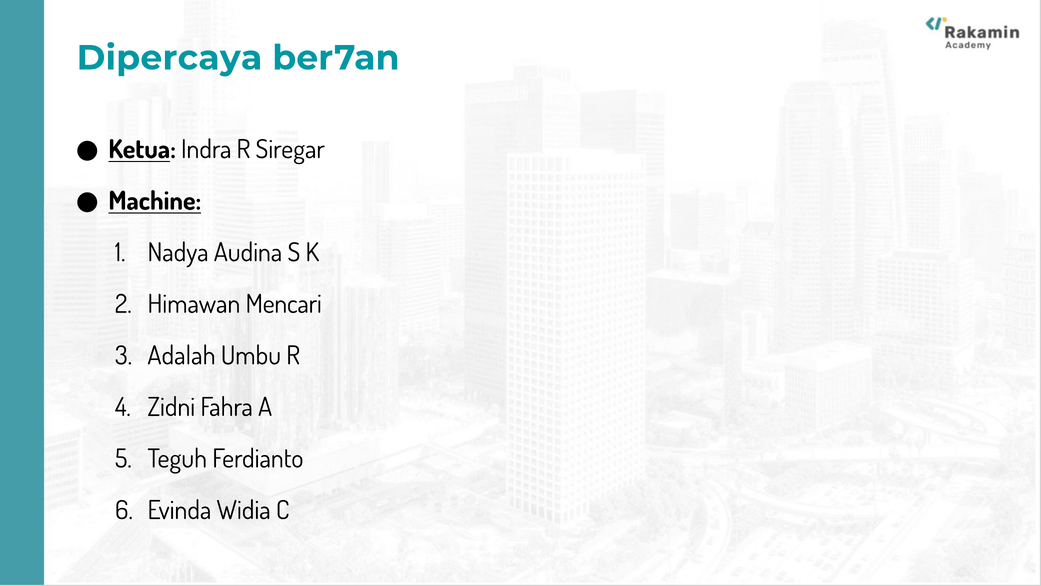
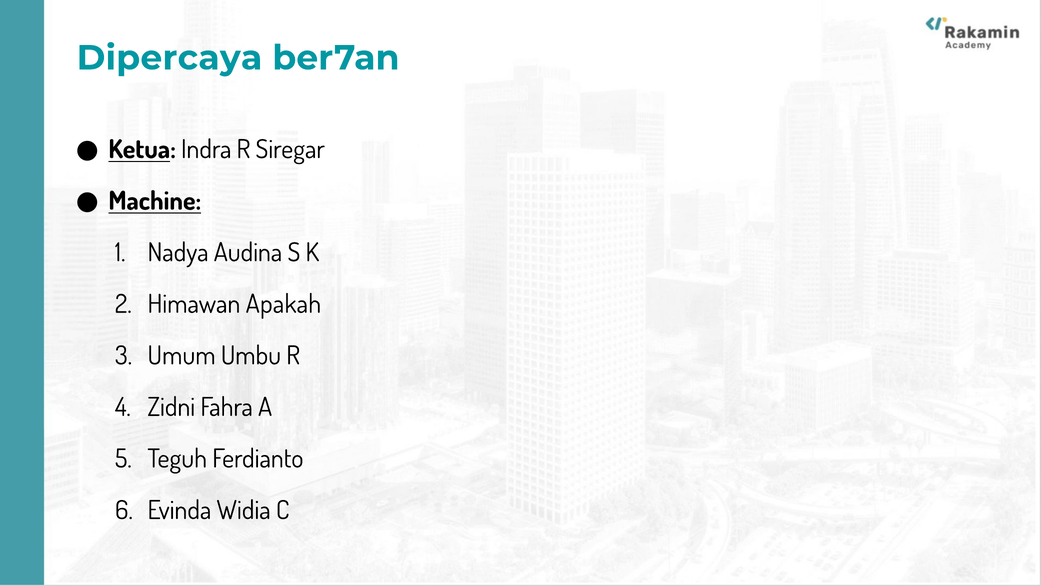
Mencari: Mencari -> Apakah
Adalah: Adalah -> Umum
